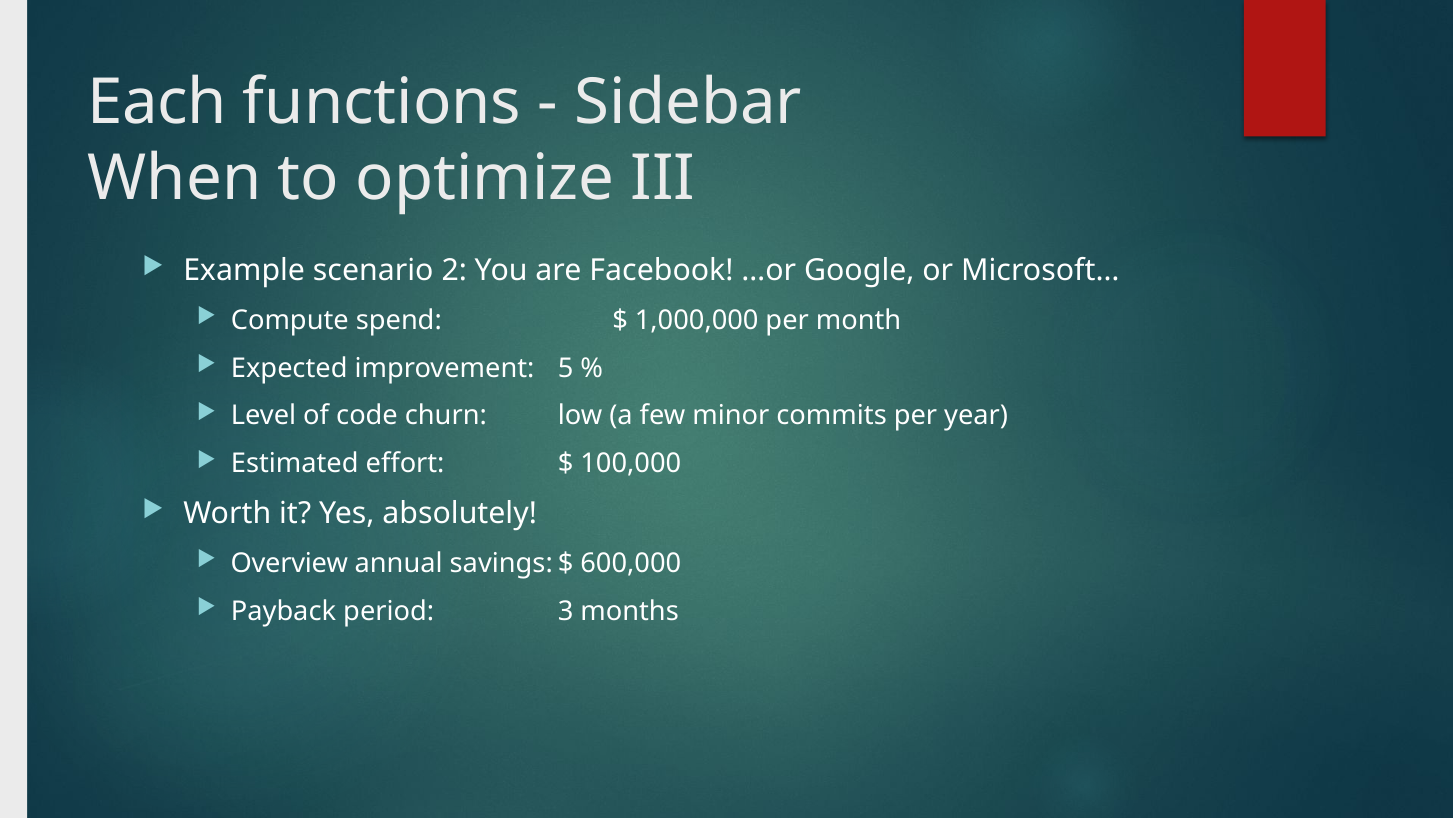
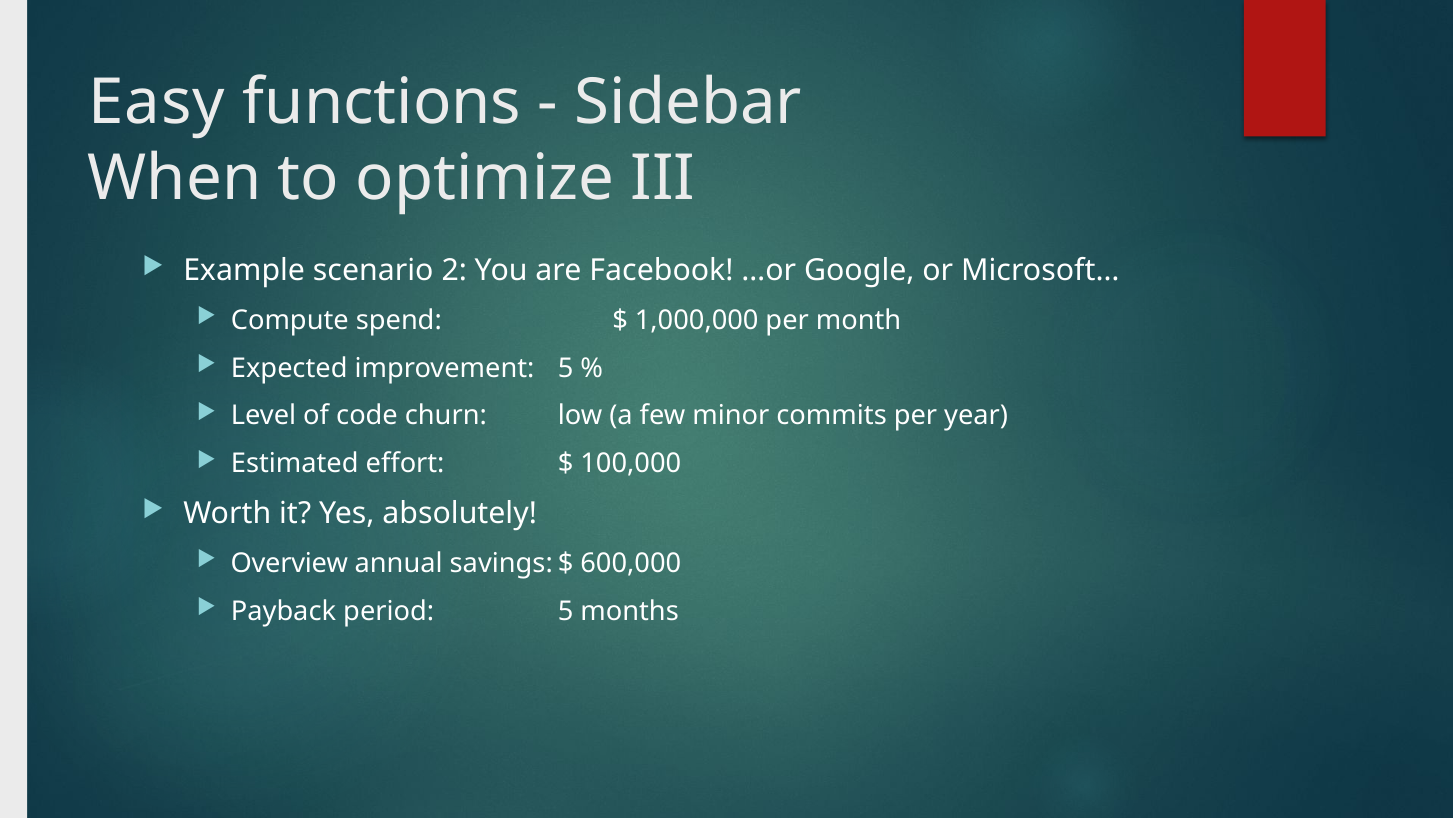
Each: Each -> Easy
period 3: 3 -> 5
